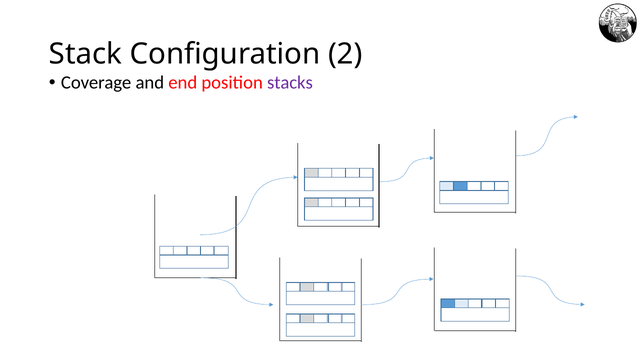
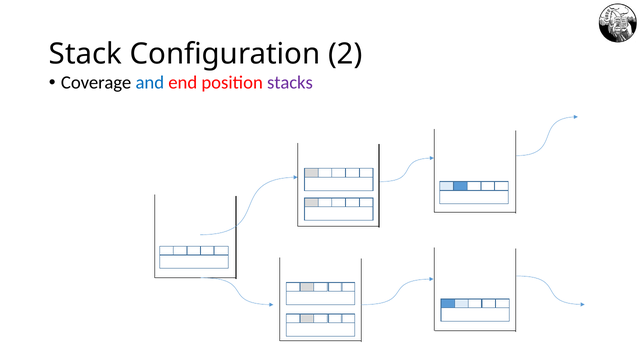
and colour: black -> blue
